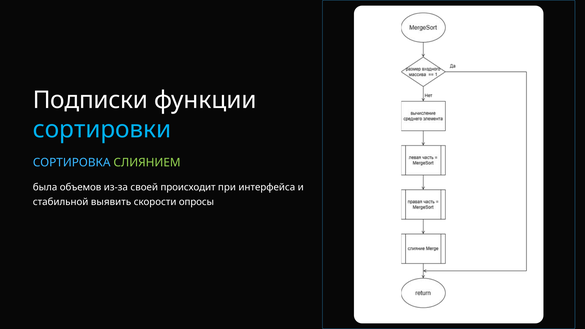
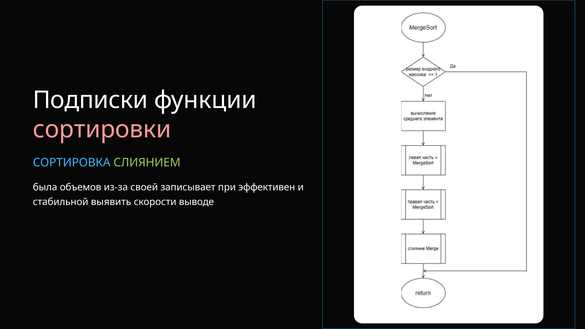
сортировки colour: light blue -> pink
происходит: происходит -> записывает
интерфейса: интерфейса -> эффективен
опросы: опросы -> выводе
